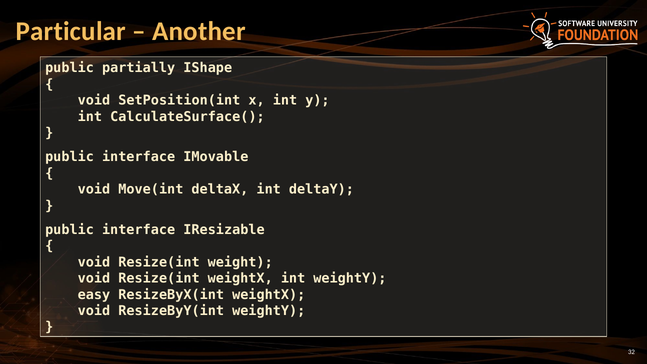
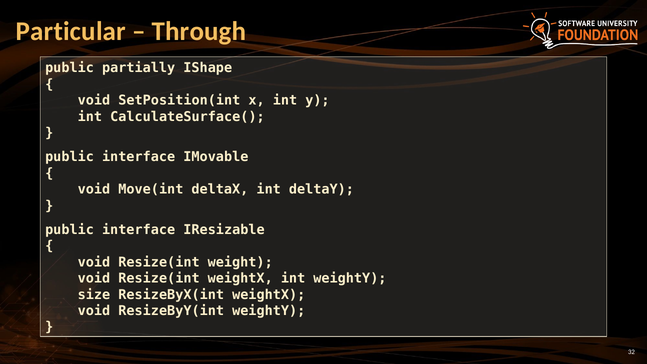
Another: Another -> Through
easy: easy -> size
